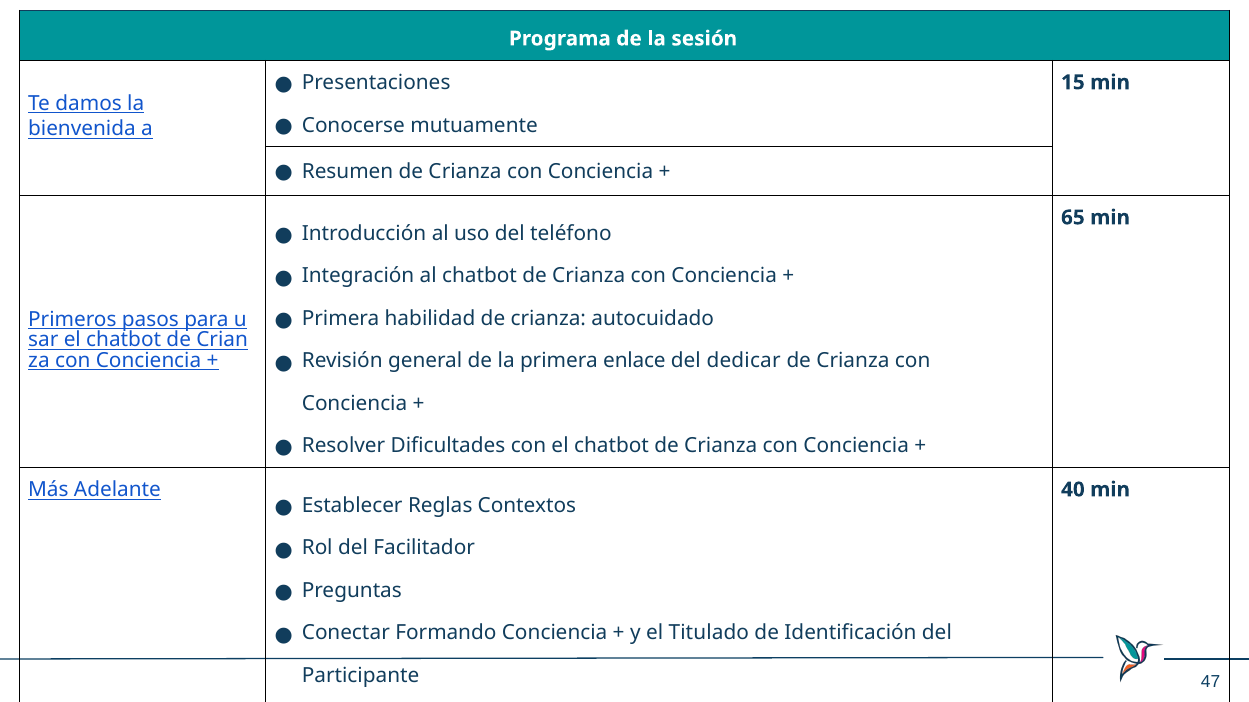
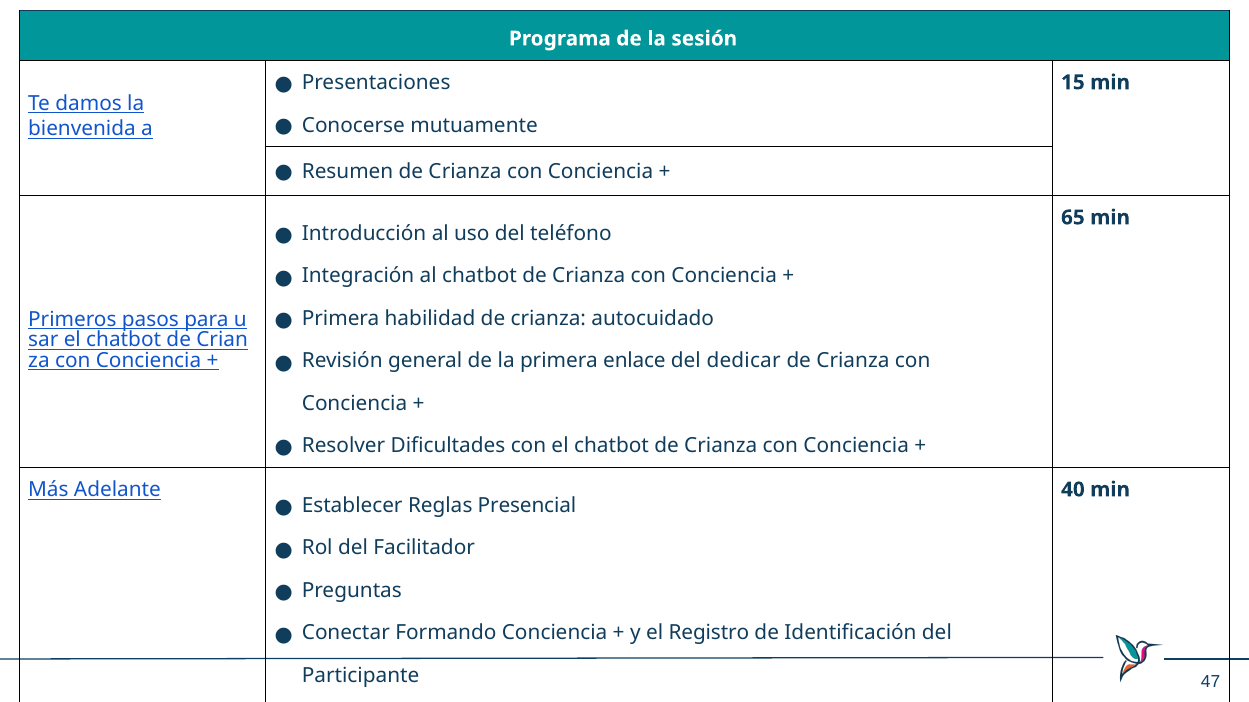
Contextos: Contextos -> Presencial
Titulado: Titulado -> Registro
